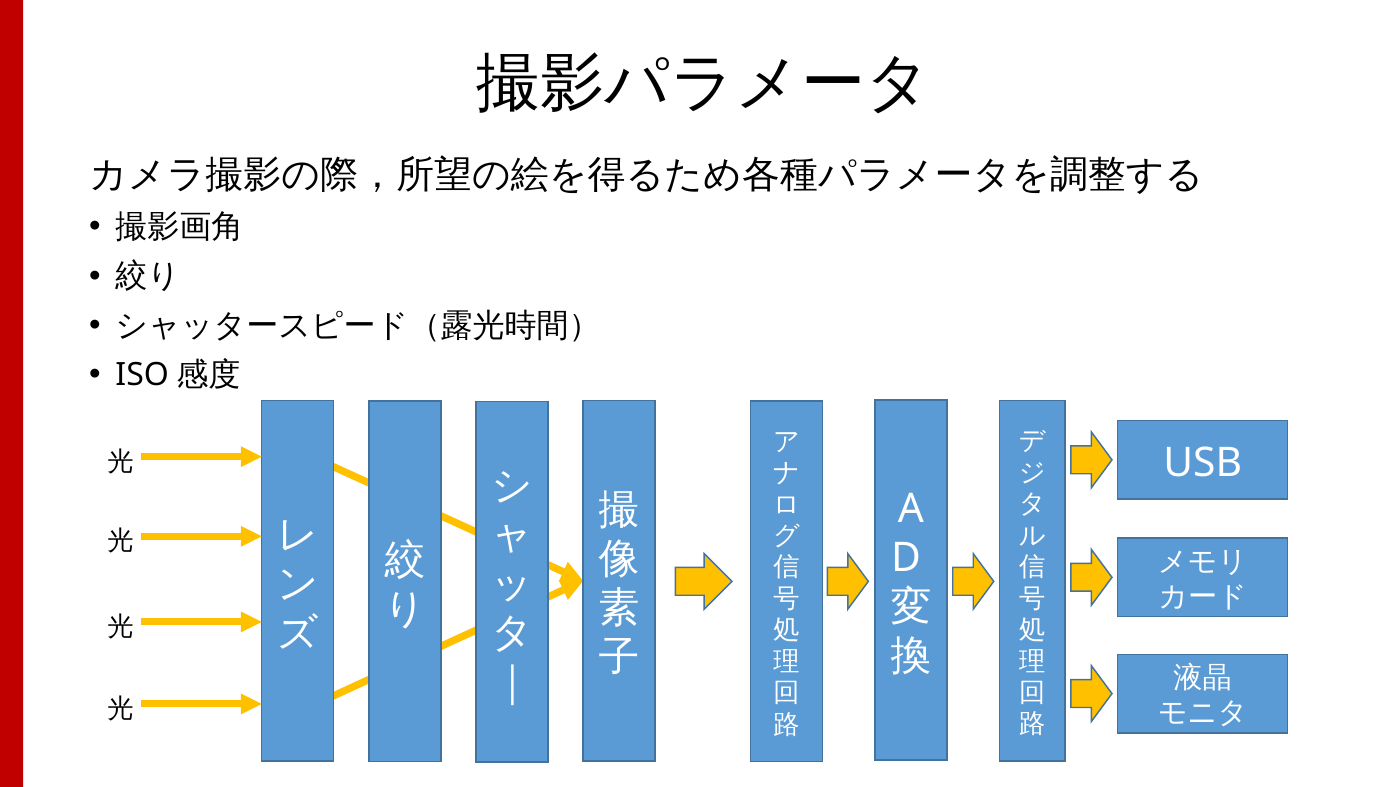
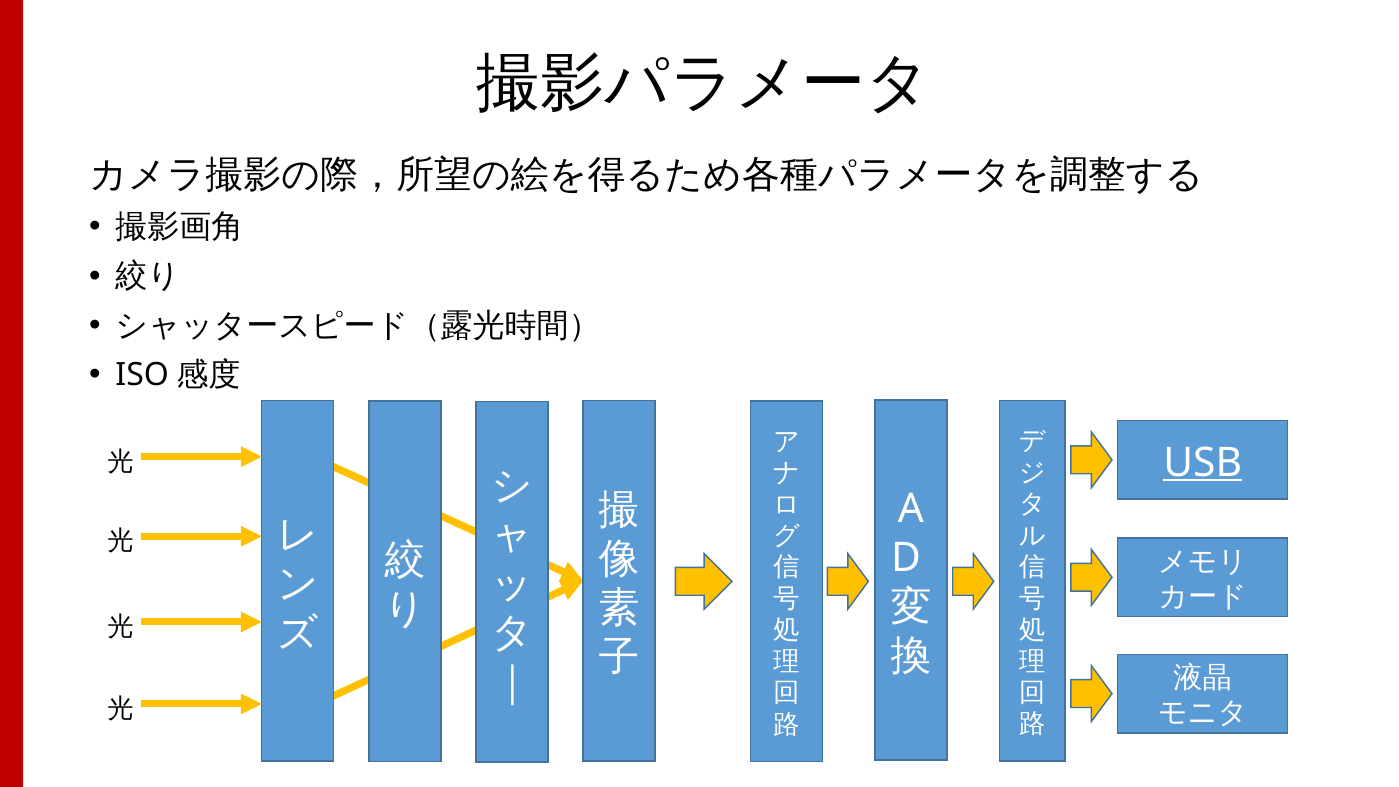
USB underline: none -> present
